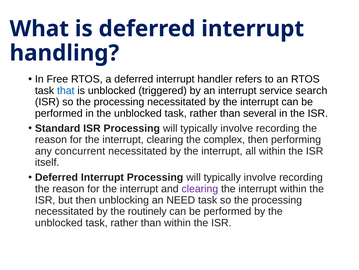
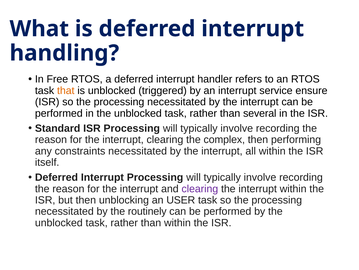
that colour: blue -> orange
search: search -> ensure
concurrent: concurrent -> constraints
NEED: NEED -> USER
